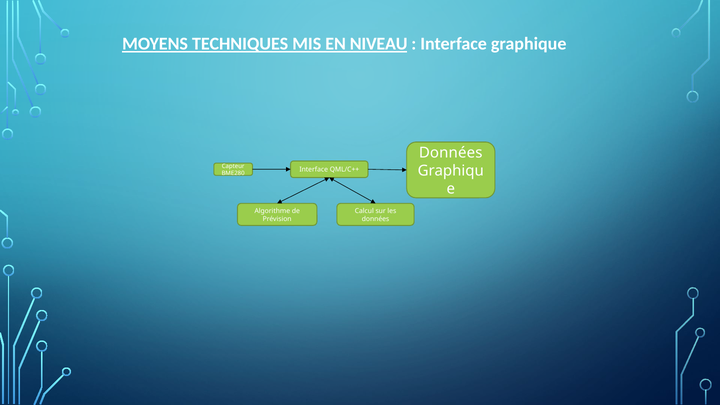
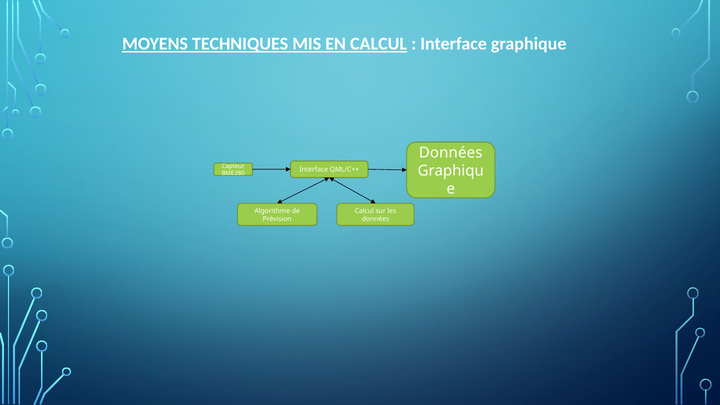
EN NIVEAU: NIVEAU -> CALCUL
